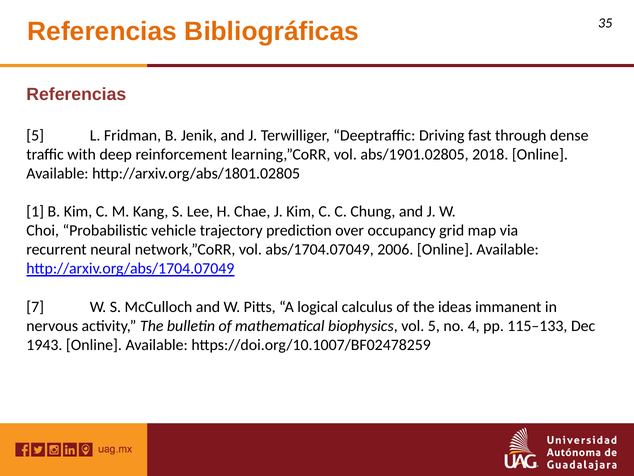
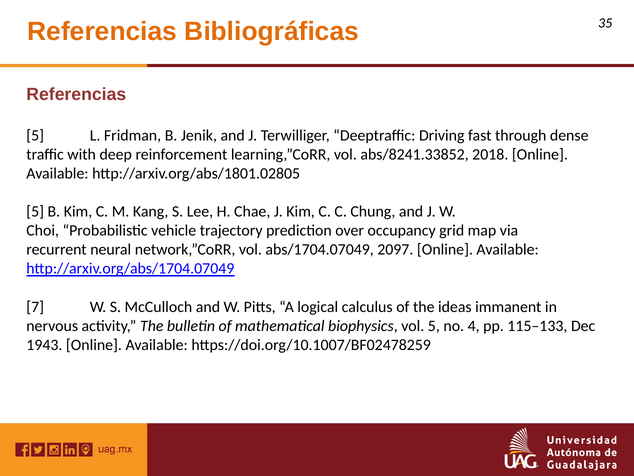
abs/1901.02805: abs/1901.02805 -> abs/8241.33852
1 at (35, 211): 1 -> 5
2006: 2006 -> 2097
